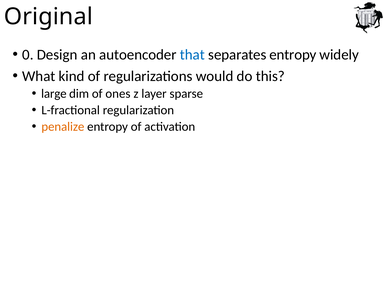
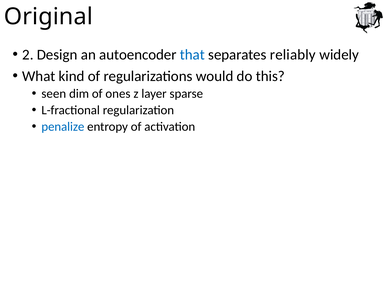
0: 0 -> 2
separates entropy: entropy -> reliably
large: large -> seen
penalize colour: orange -> blue
